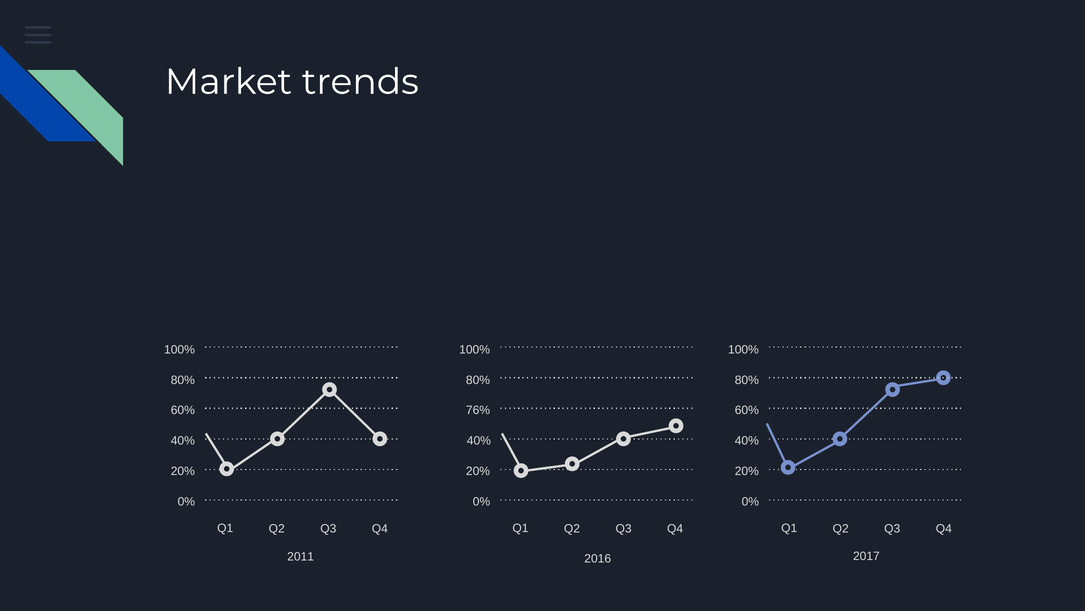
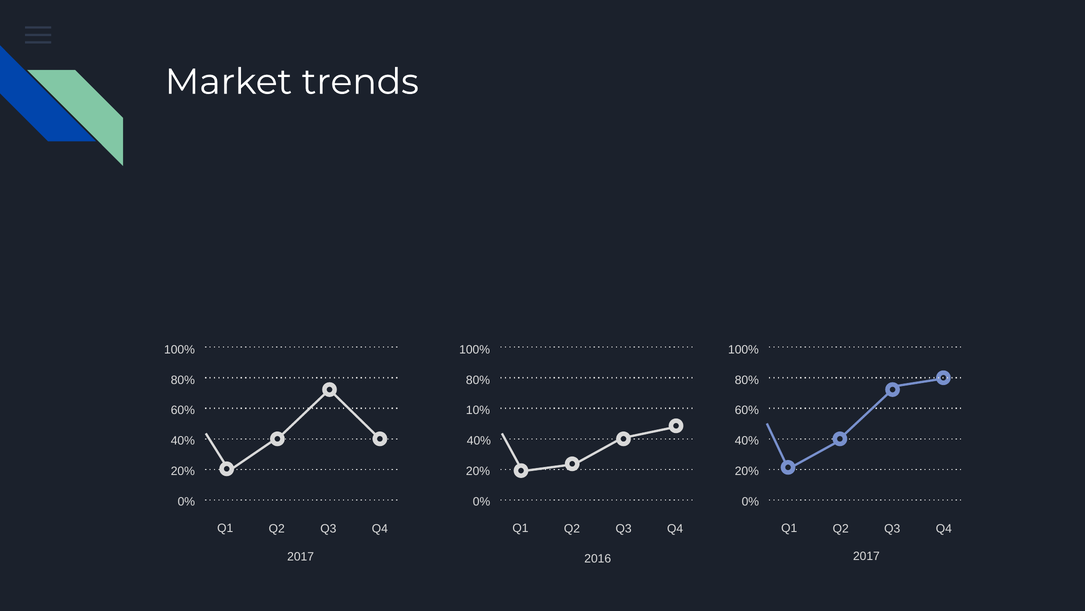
76%: 76% -> 10%
2011 at (301, 556): 2011 -> 2017
